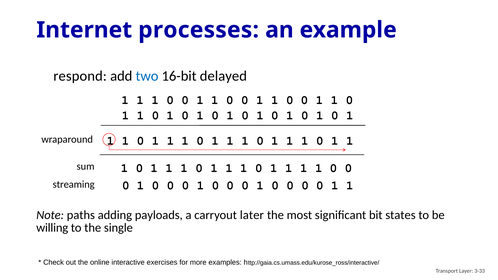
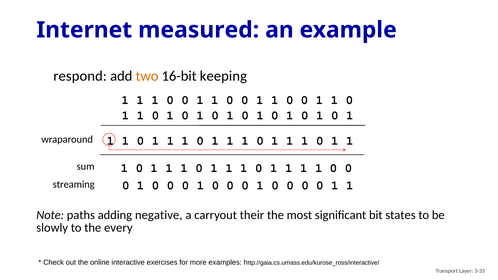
processes: processes -> measured
two colour: blue -> orange
delayed: delayed -> keeping
payloads: payloads -> negative
later: later -> their
willing: willing -> slowly
single: single -> every
